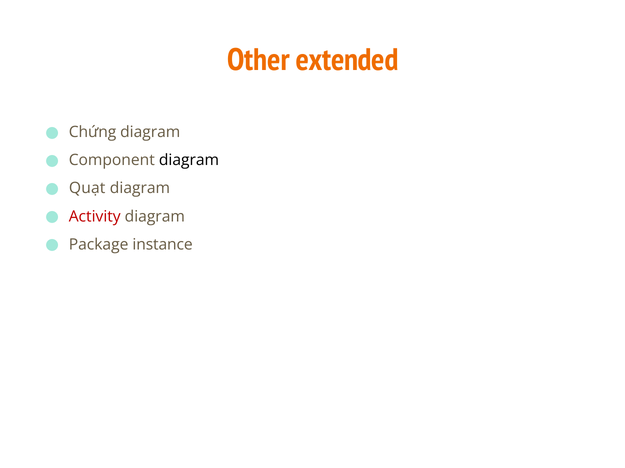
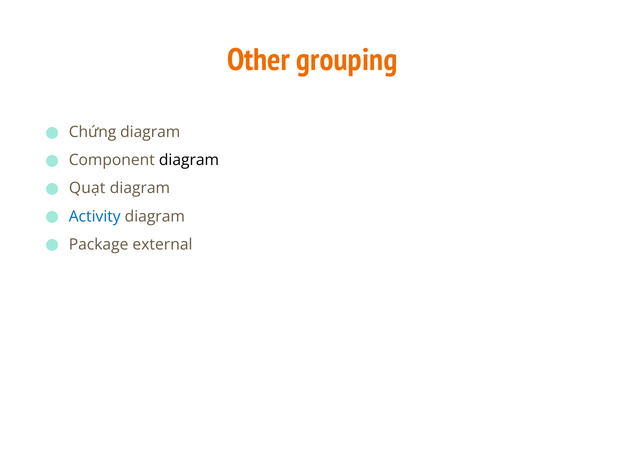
extended: extended -> grouping
Activity colour: red -> blue
instance: instance -> external
